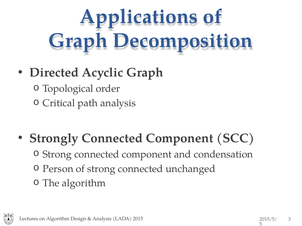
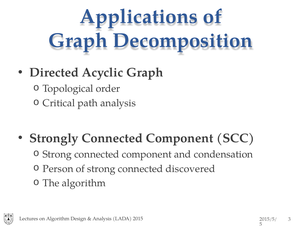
unchanged: unchanged -> discovered
